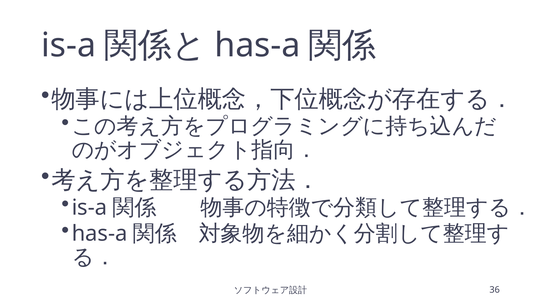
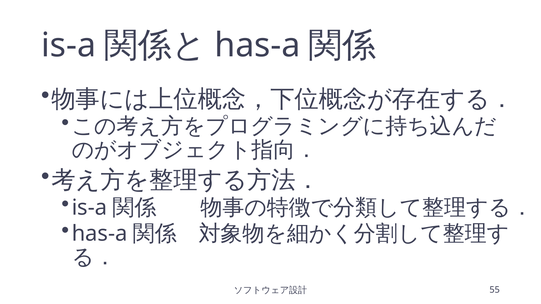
36: 36 -> 55
